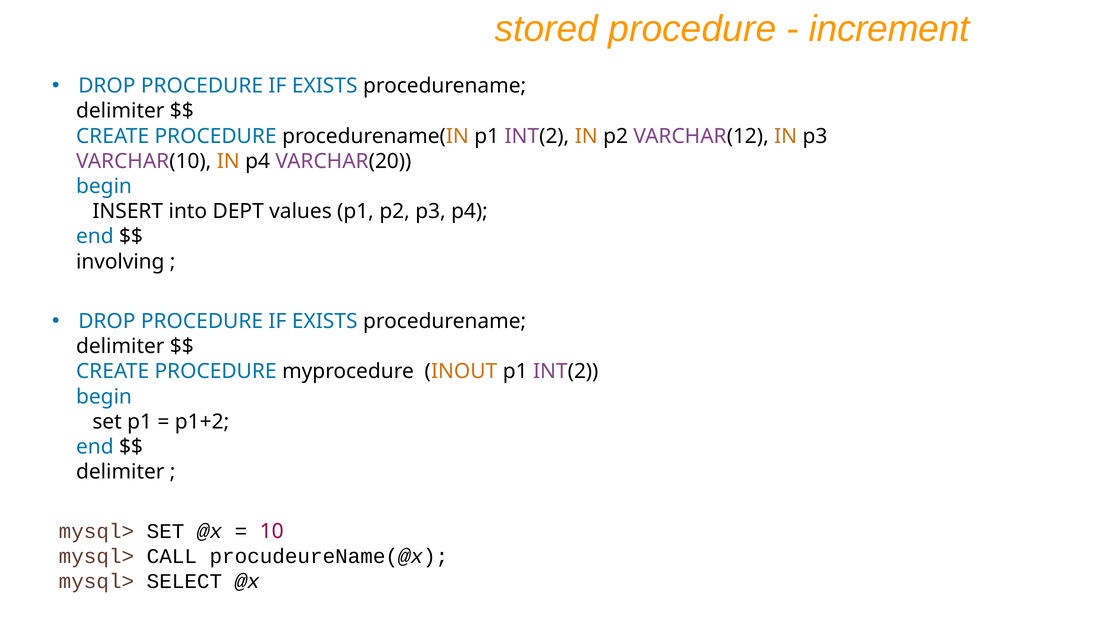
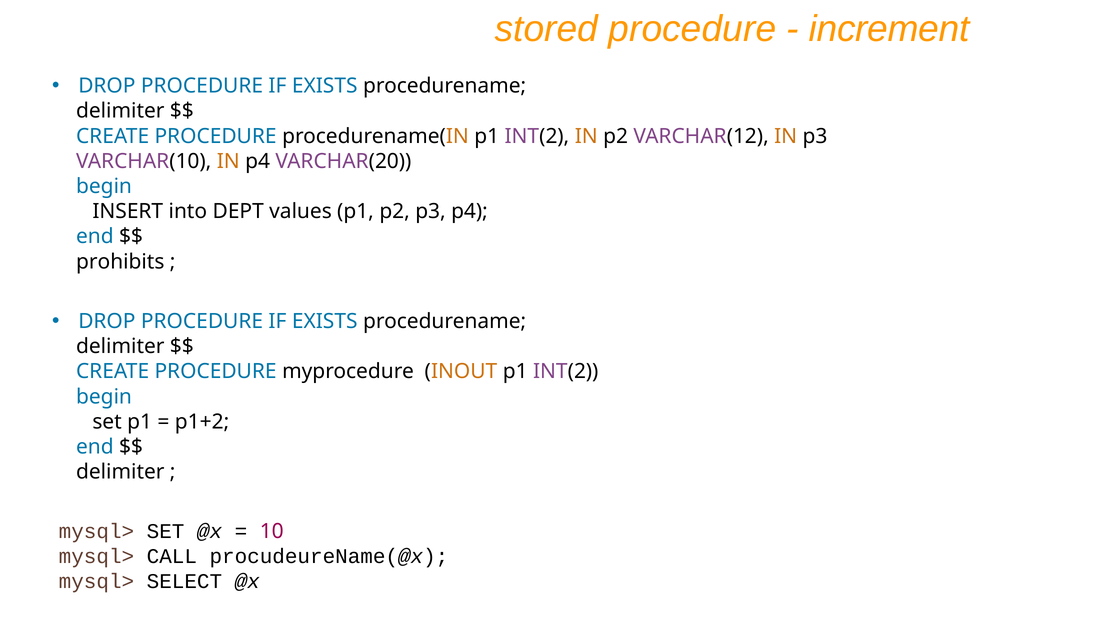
involving: involving -> prohibits
